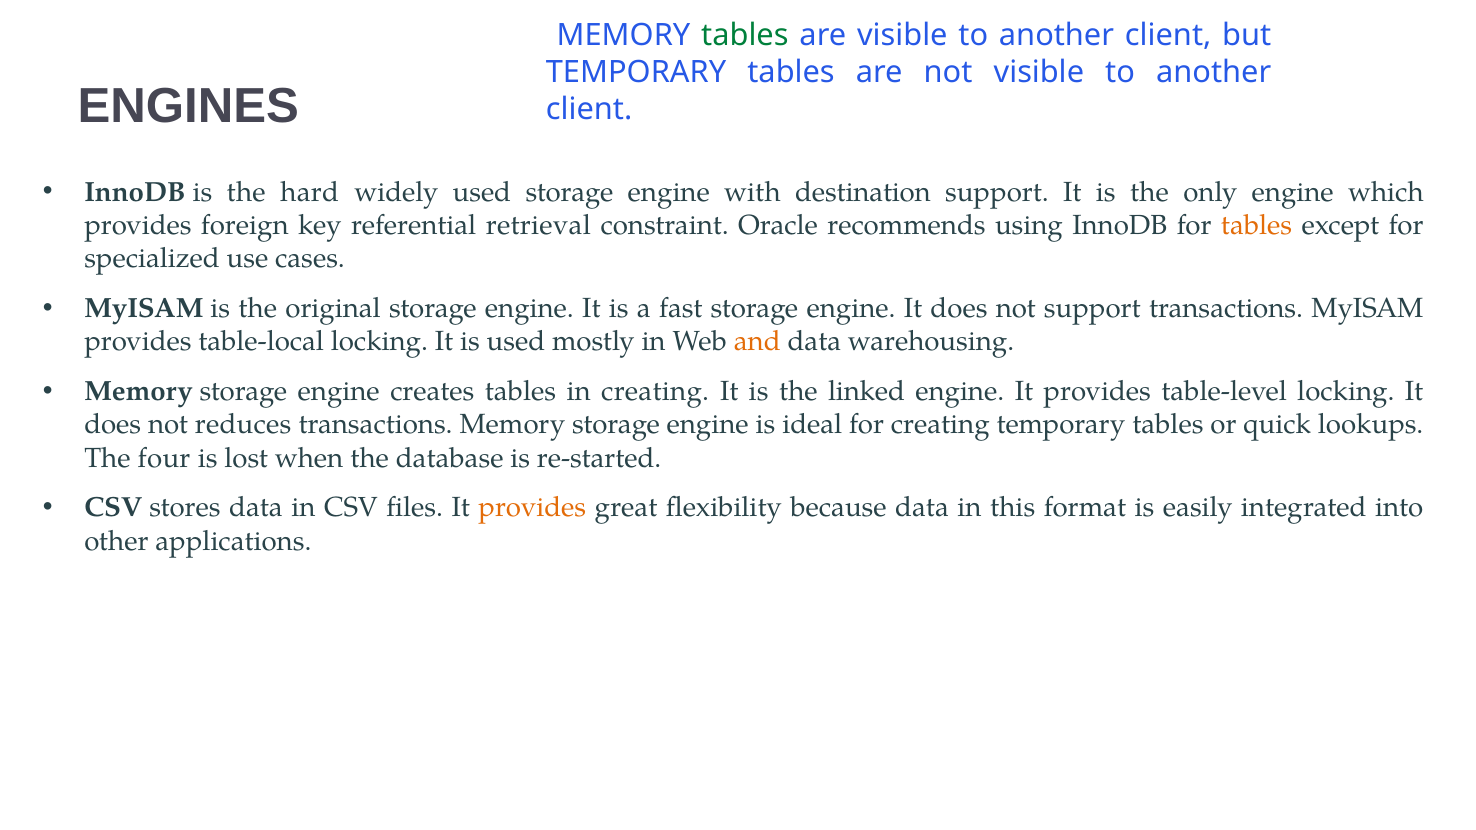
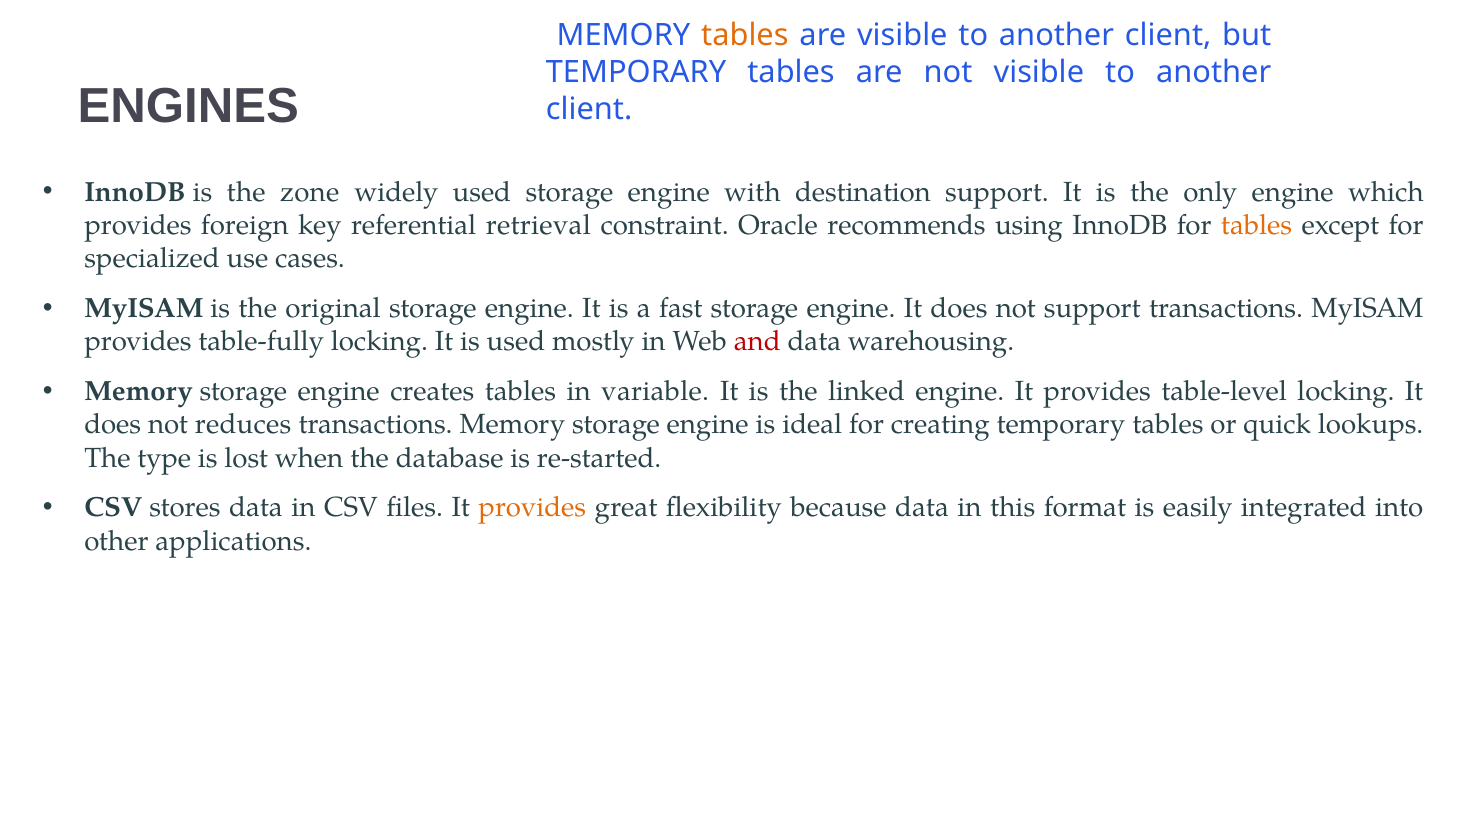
tables at (745, 35) colour: green -> orange
hard: hard -> zone
table-local: table-local -> table-fully
and colour: orange -> red
in creating: creating -> variable
four: four -> type
